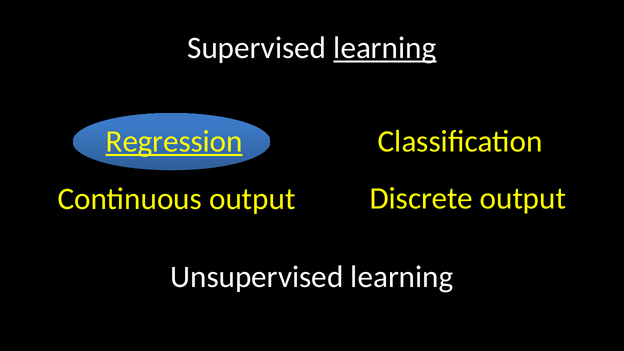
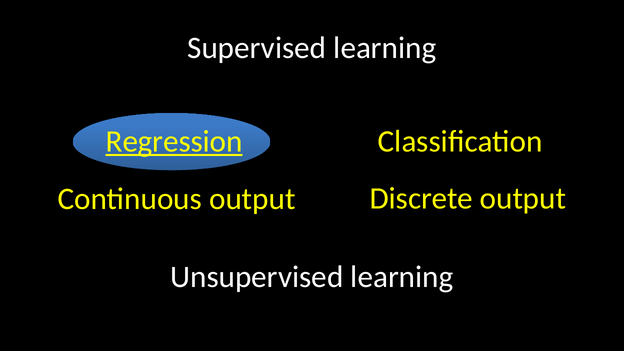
learning at (385, 48) underline: present -> none
